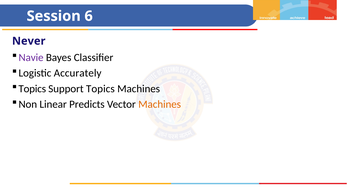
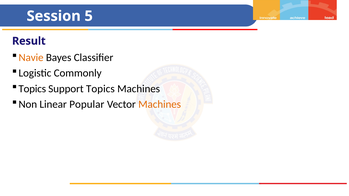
6: 6 -> 5
Never: Never -> Result
Navie colour: purple -> orange
Accurately: Accurately -> Commonly
Predicts: Predicts -> Popular
